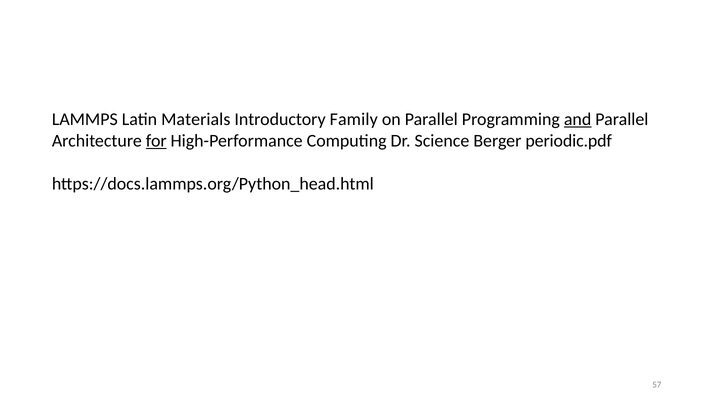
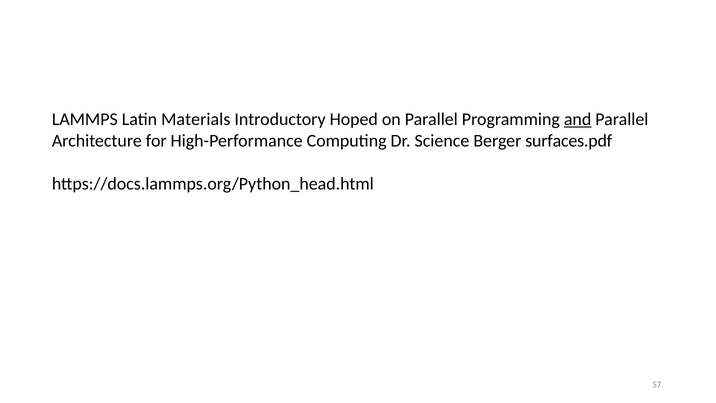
Family: Family -> Hoped
for underline: present -> none
periodic.pdf: periodic.pdf -> surfaces.pdf
